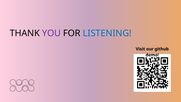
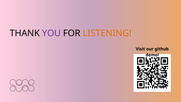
LISTENING colour: blue -> orange
